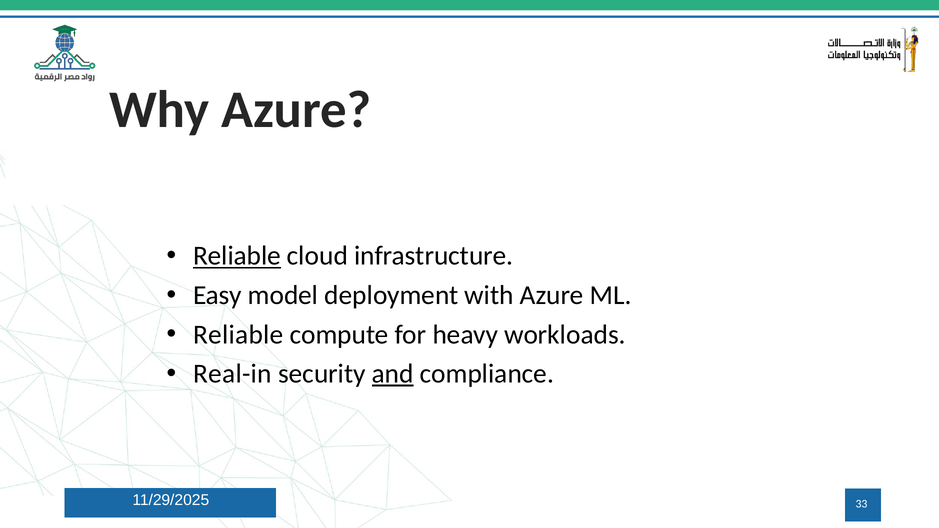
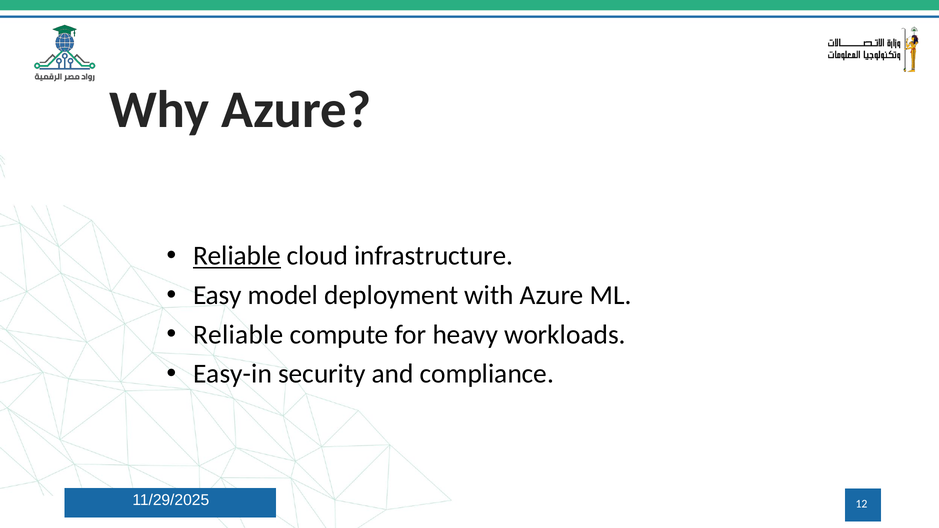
Real-in: Real-in -> Easy-in
and underline: present -> none
33: 33 -> 12
